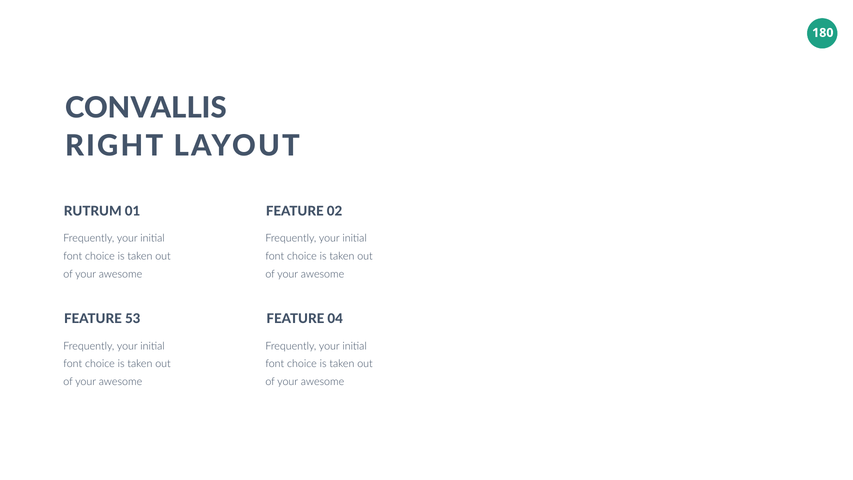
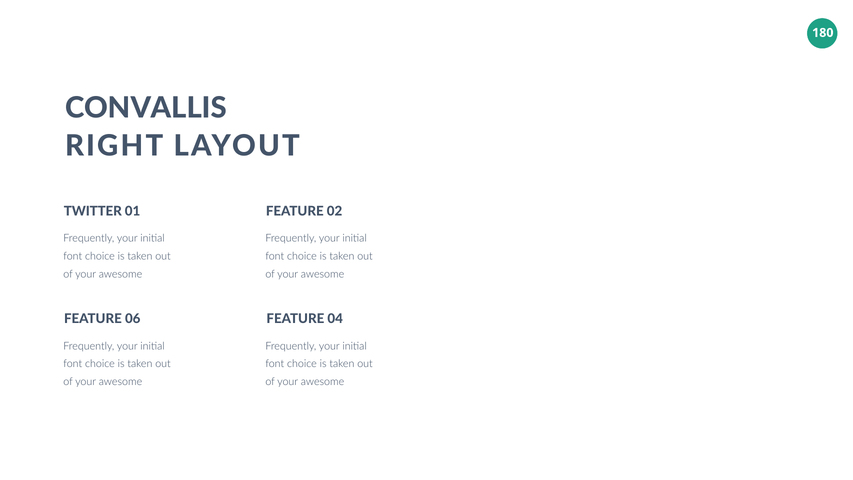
RUTRUM: RUTRUM -> TWITTER
53: 53 -> 06
